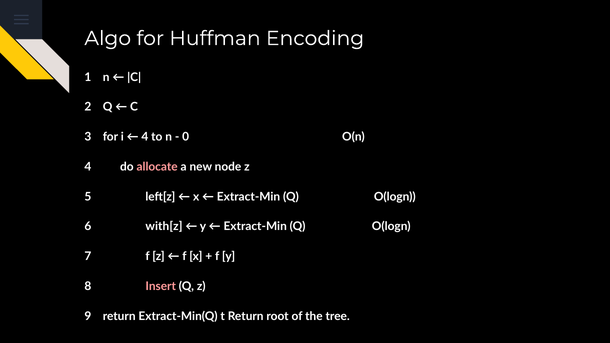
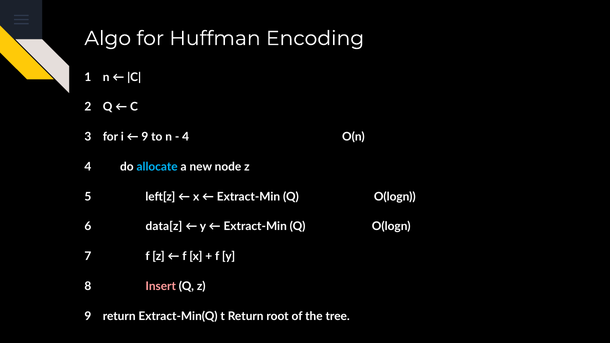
4 at (145, 137): 4 -> 9
0 at (186, 137): 0 -> 4
allocate colour: pink -> light blue
with[z: with[z -> data[z
